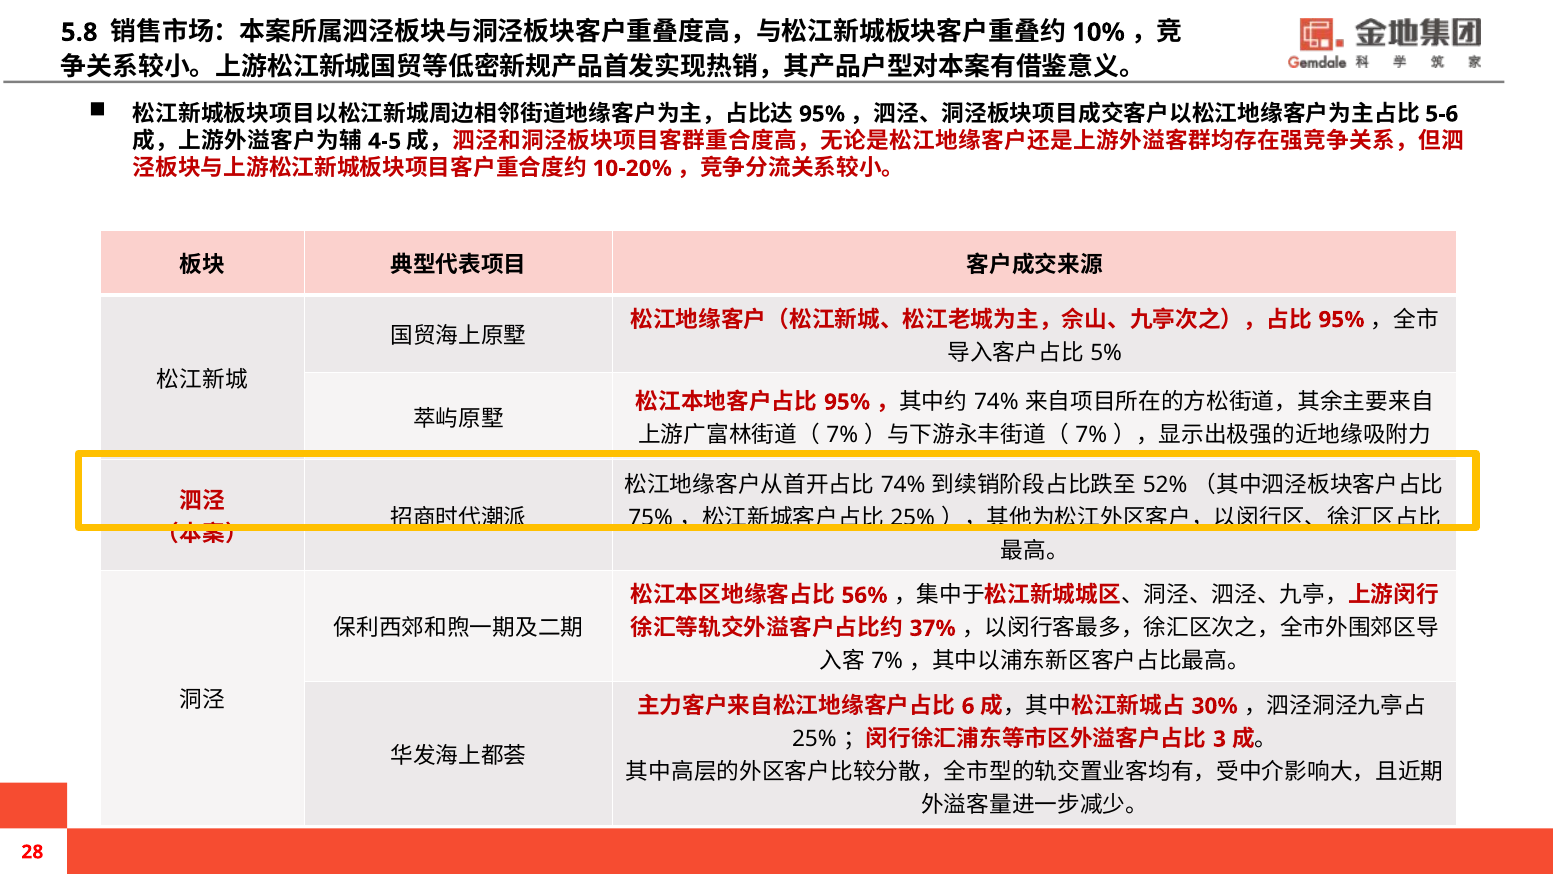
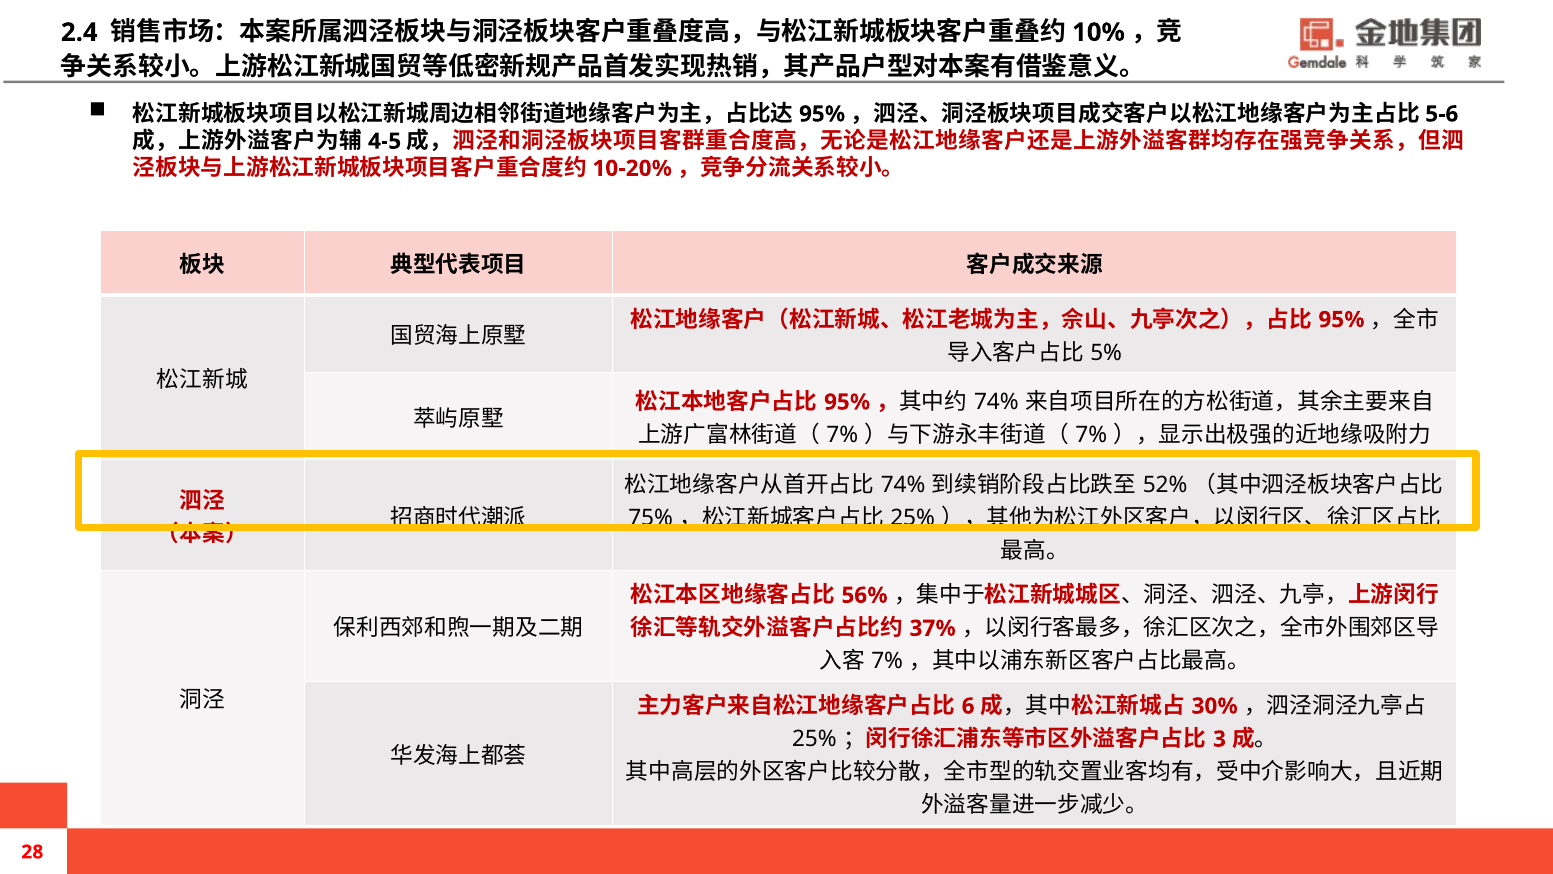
5.8: 5.8 -> 2.4
